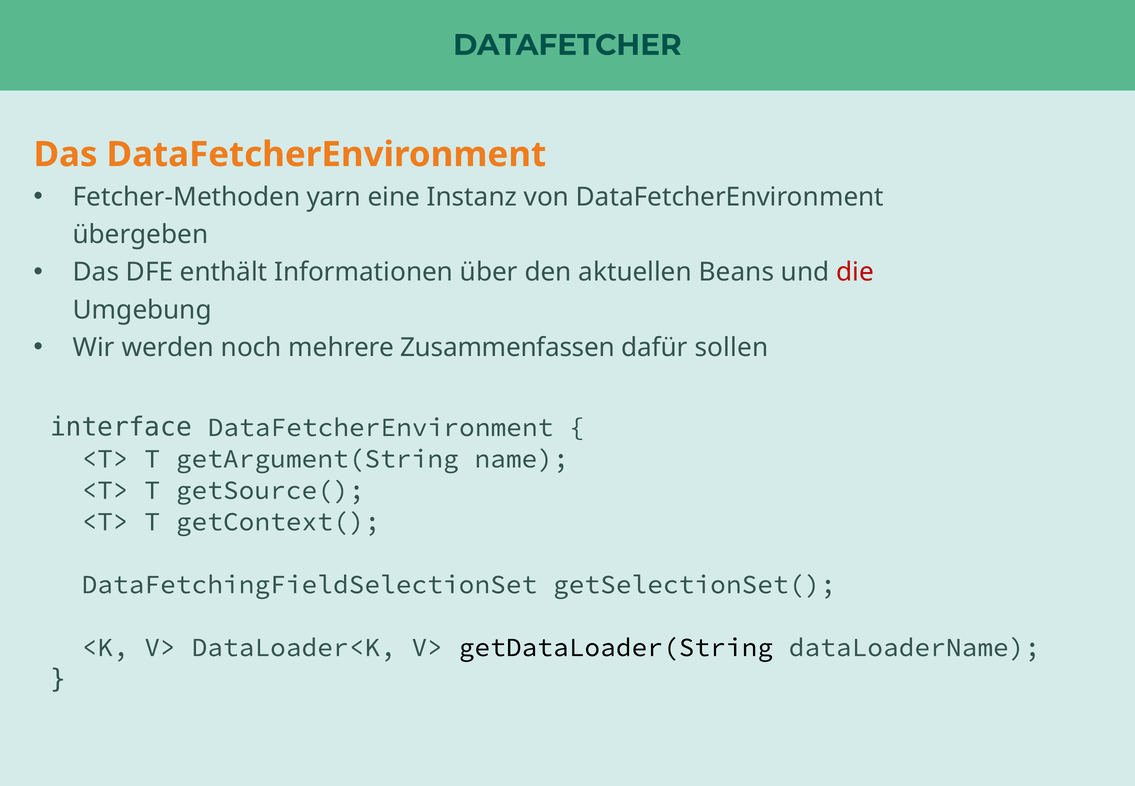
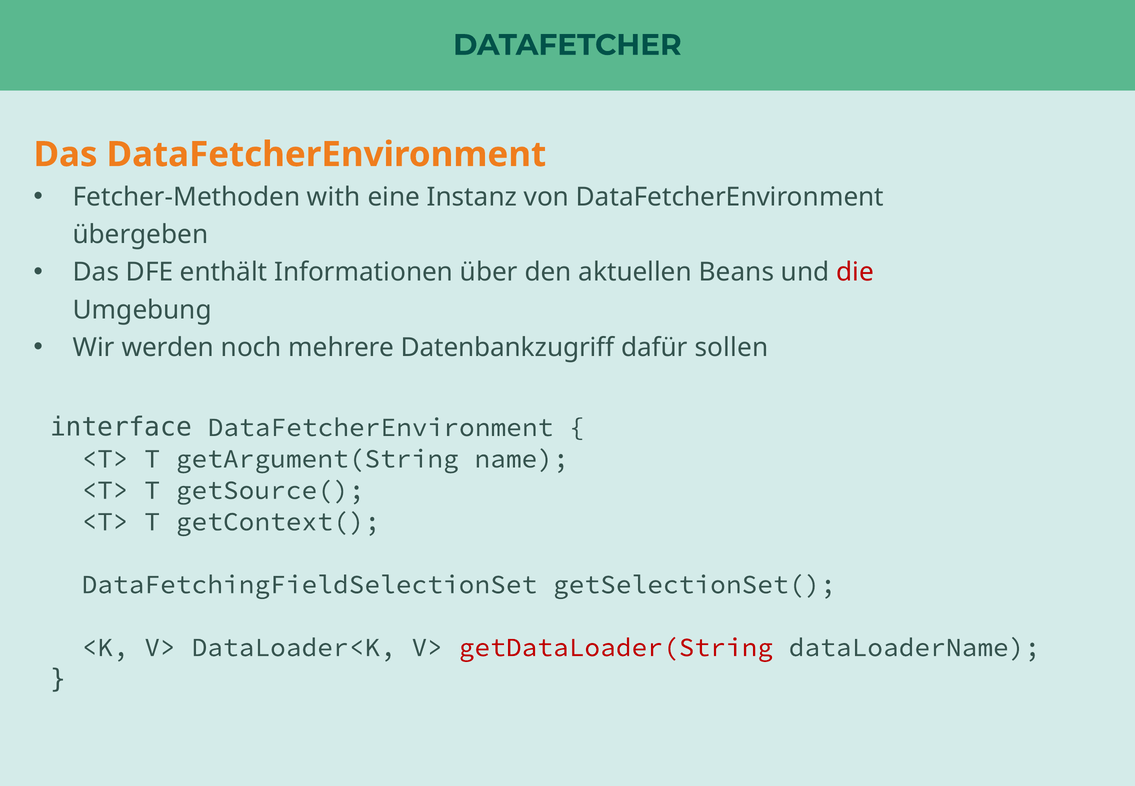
yarn: yarn -> with
Zusammenfassen: Zusammenfassen -> Datenbankzugriff
getDataLoader(String colour: black -> red
